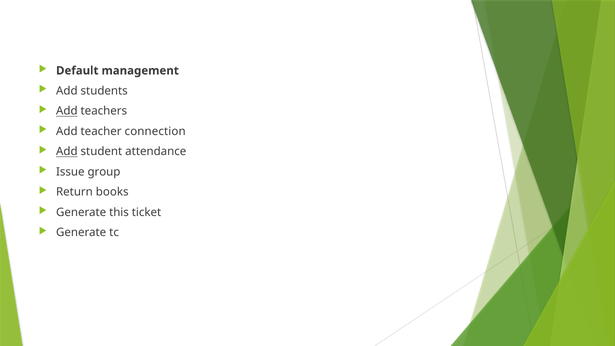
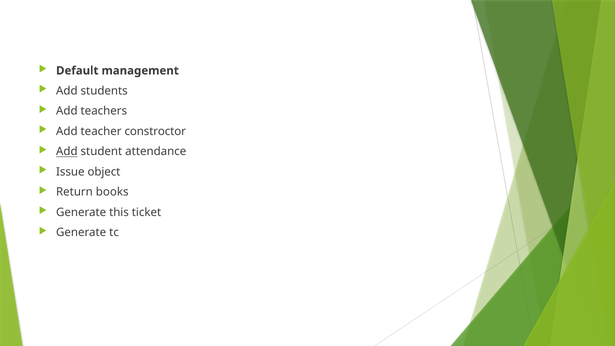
Add at (67, 111) underline: present -> none
connection: connection -> constroctor
group: group -> object
